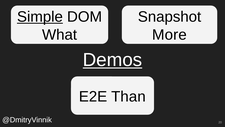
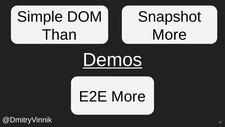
Simple underline: present -> none
What: What -> Than
E2E Than: Than -> More
